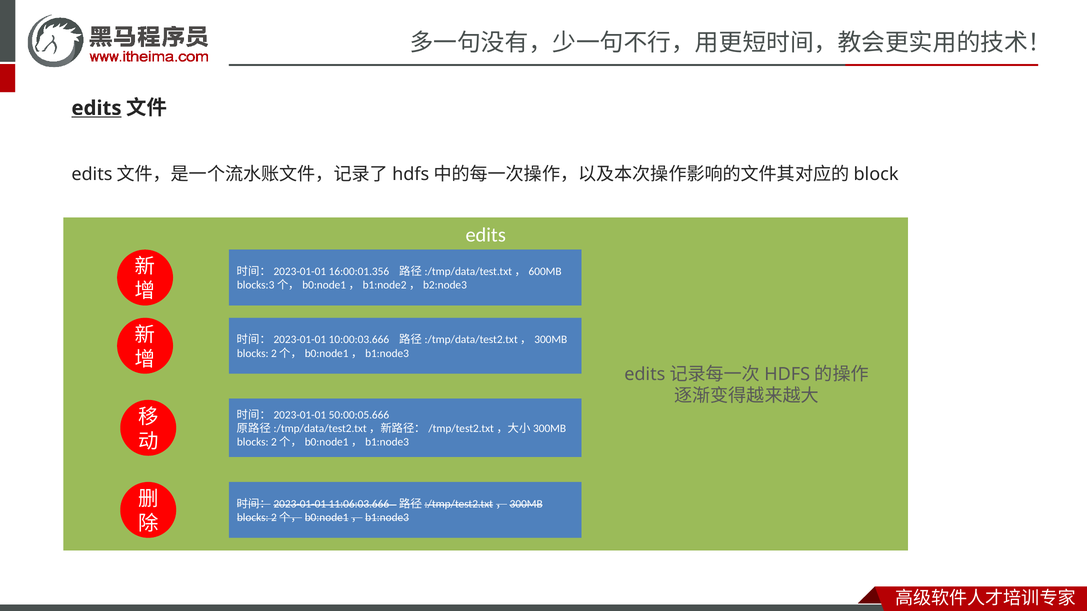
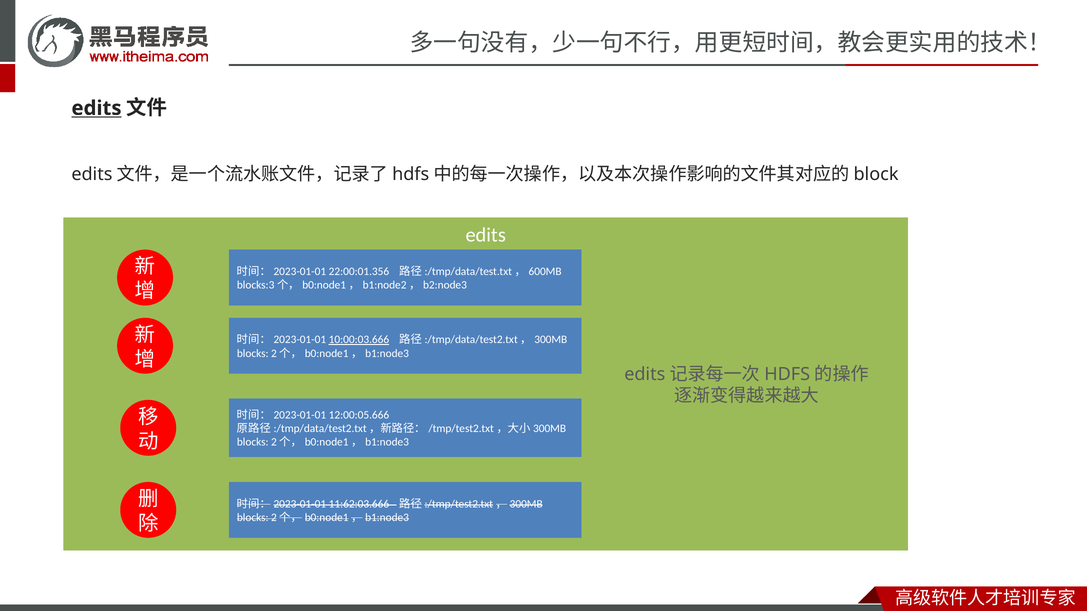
16:00:01.356: 16:00:01.356 -> 22:00:01.356
10:00:03.666 underline: none -> present
50:00:05.666: 50:00:05.666 -> 12:00:05.666
11:06:03.666: 11:06:03.666 -> 11:62:03.666
